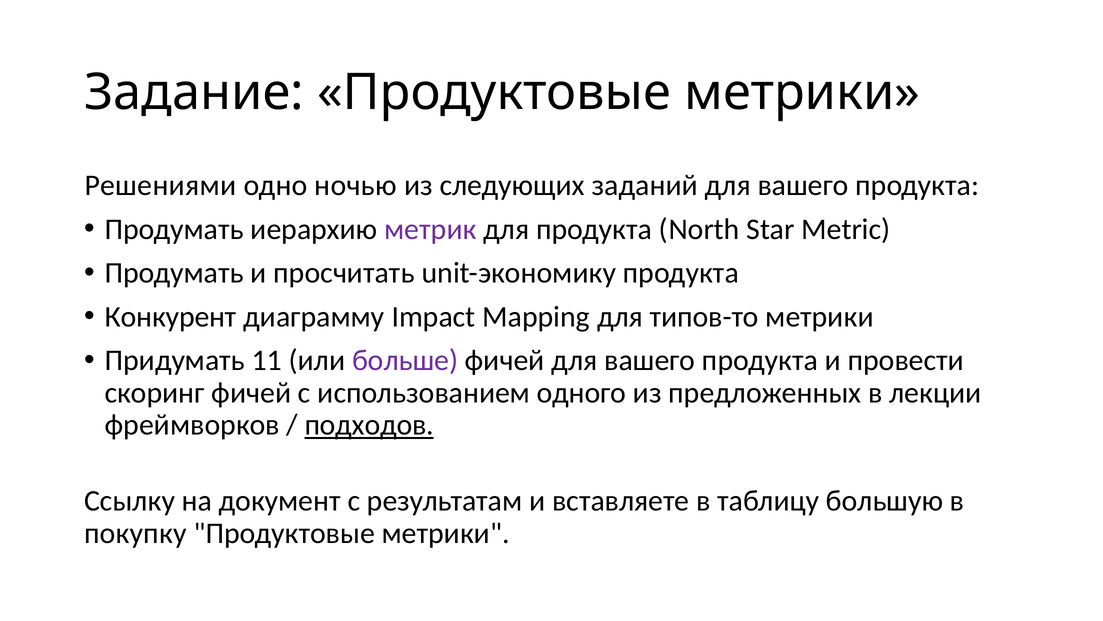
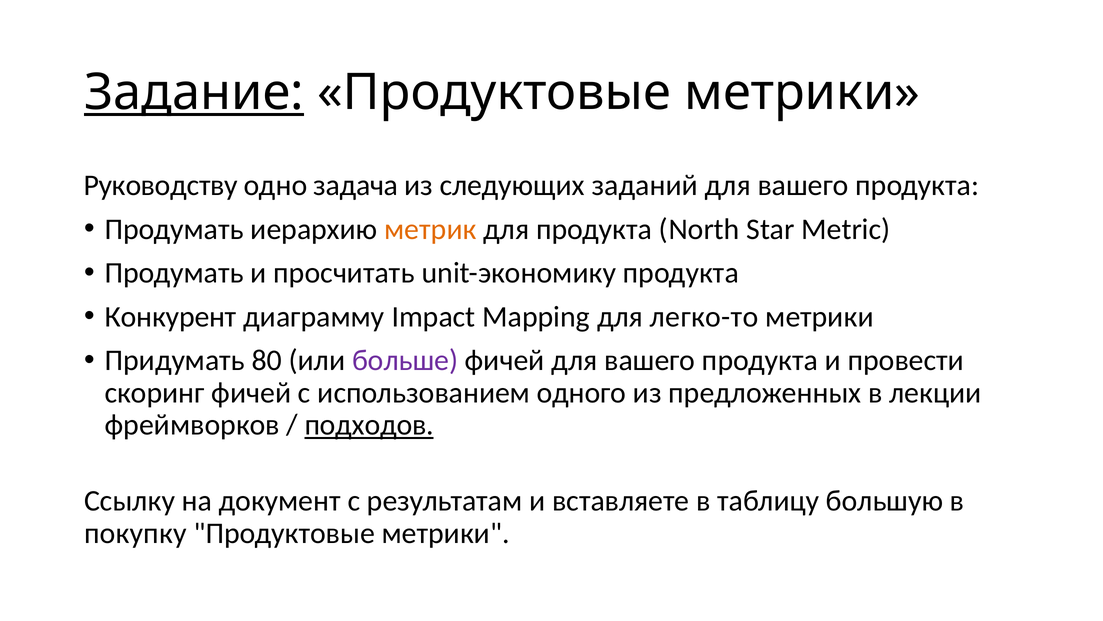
Задание underline: none -> present
Решениями: Решениями -> Руководству
ночью: ночью -> задача
метрик colour: purple -> orange
типов-то: типов-то -> легко-то
11: 11 -> 80
